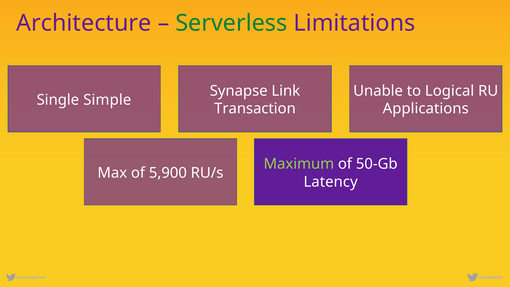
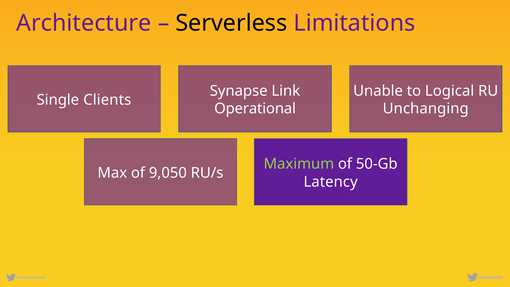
Serverless colour: green -> black
Simple: Simple -> Clients
Transaction: Transaction -> Operational
Applications: Applications -> Unchanging
5,900: 5,900 -> 9,050
